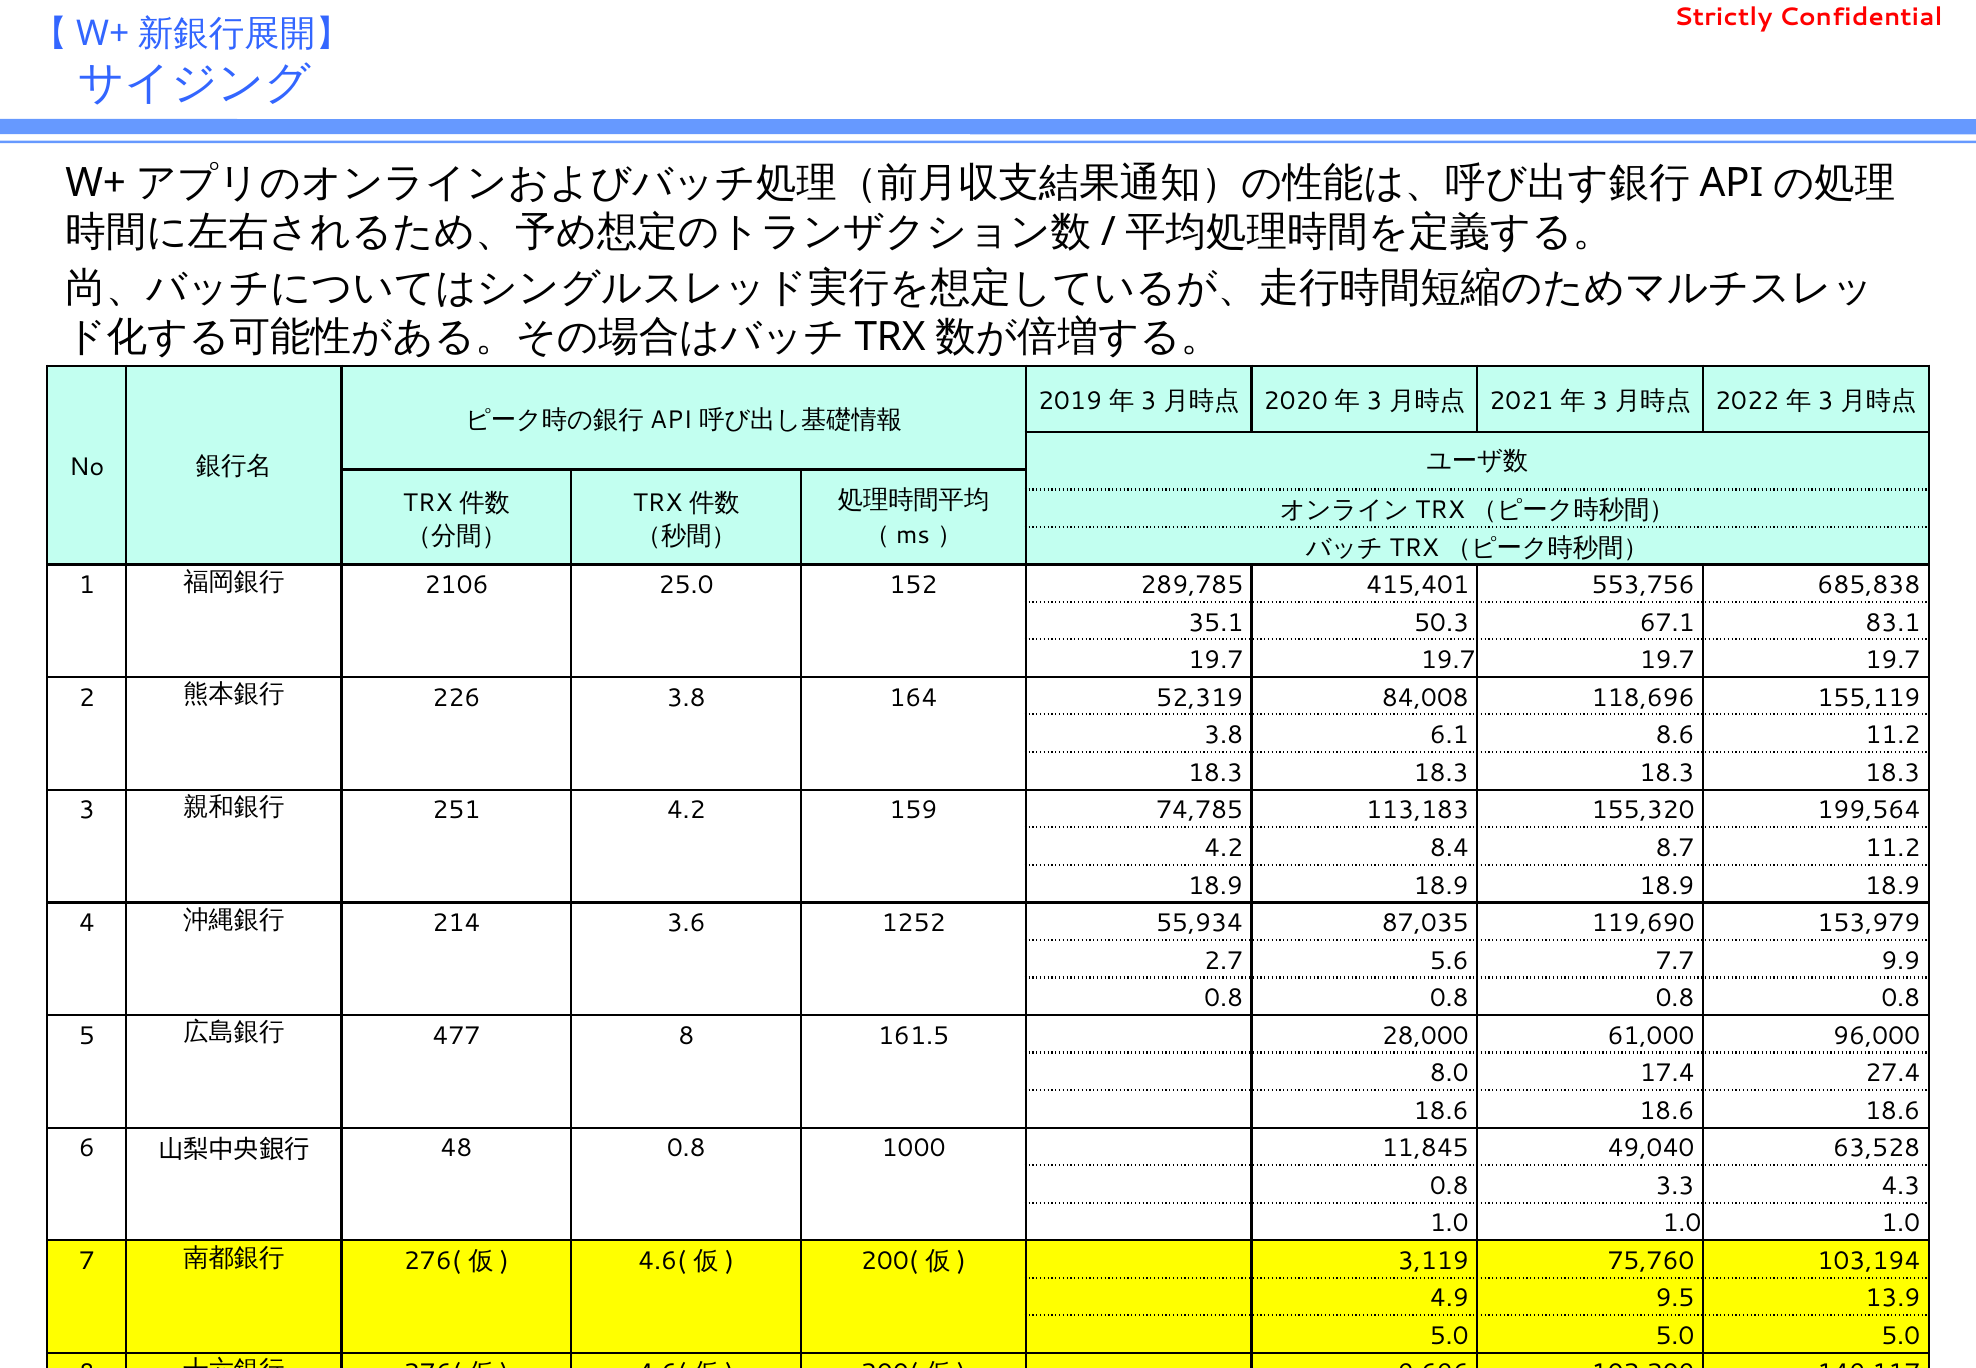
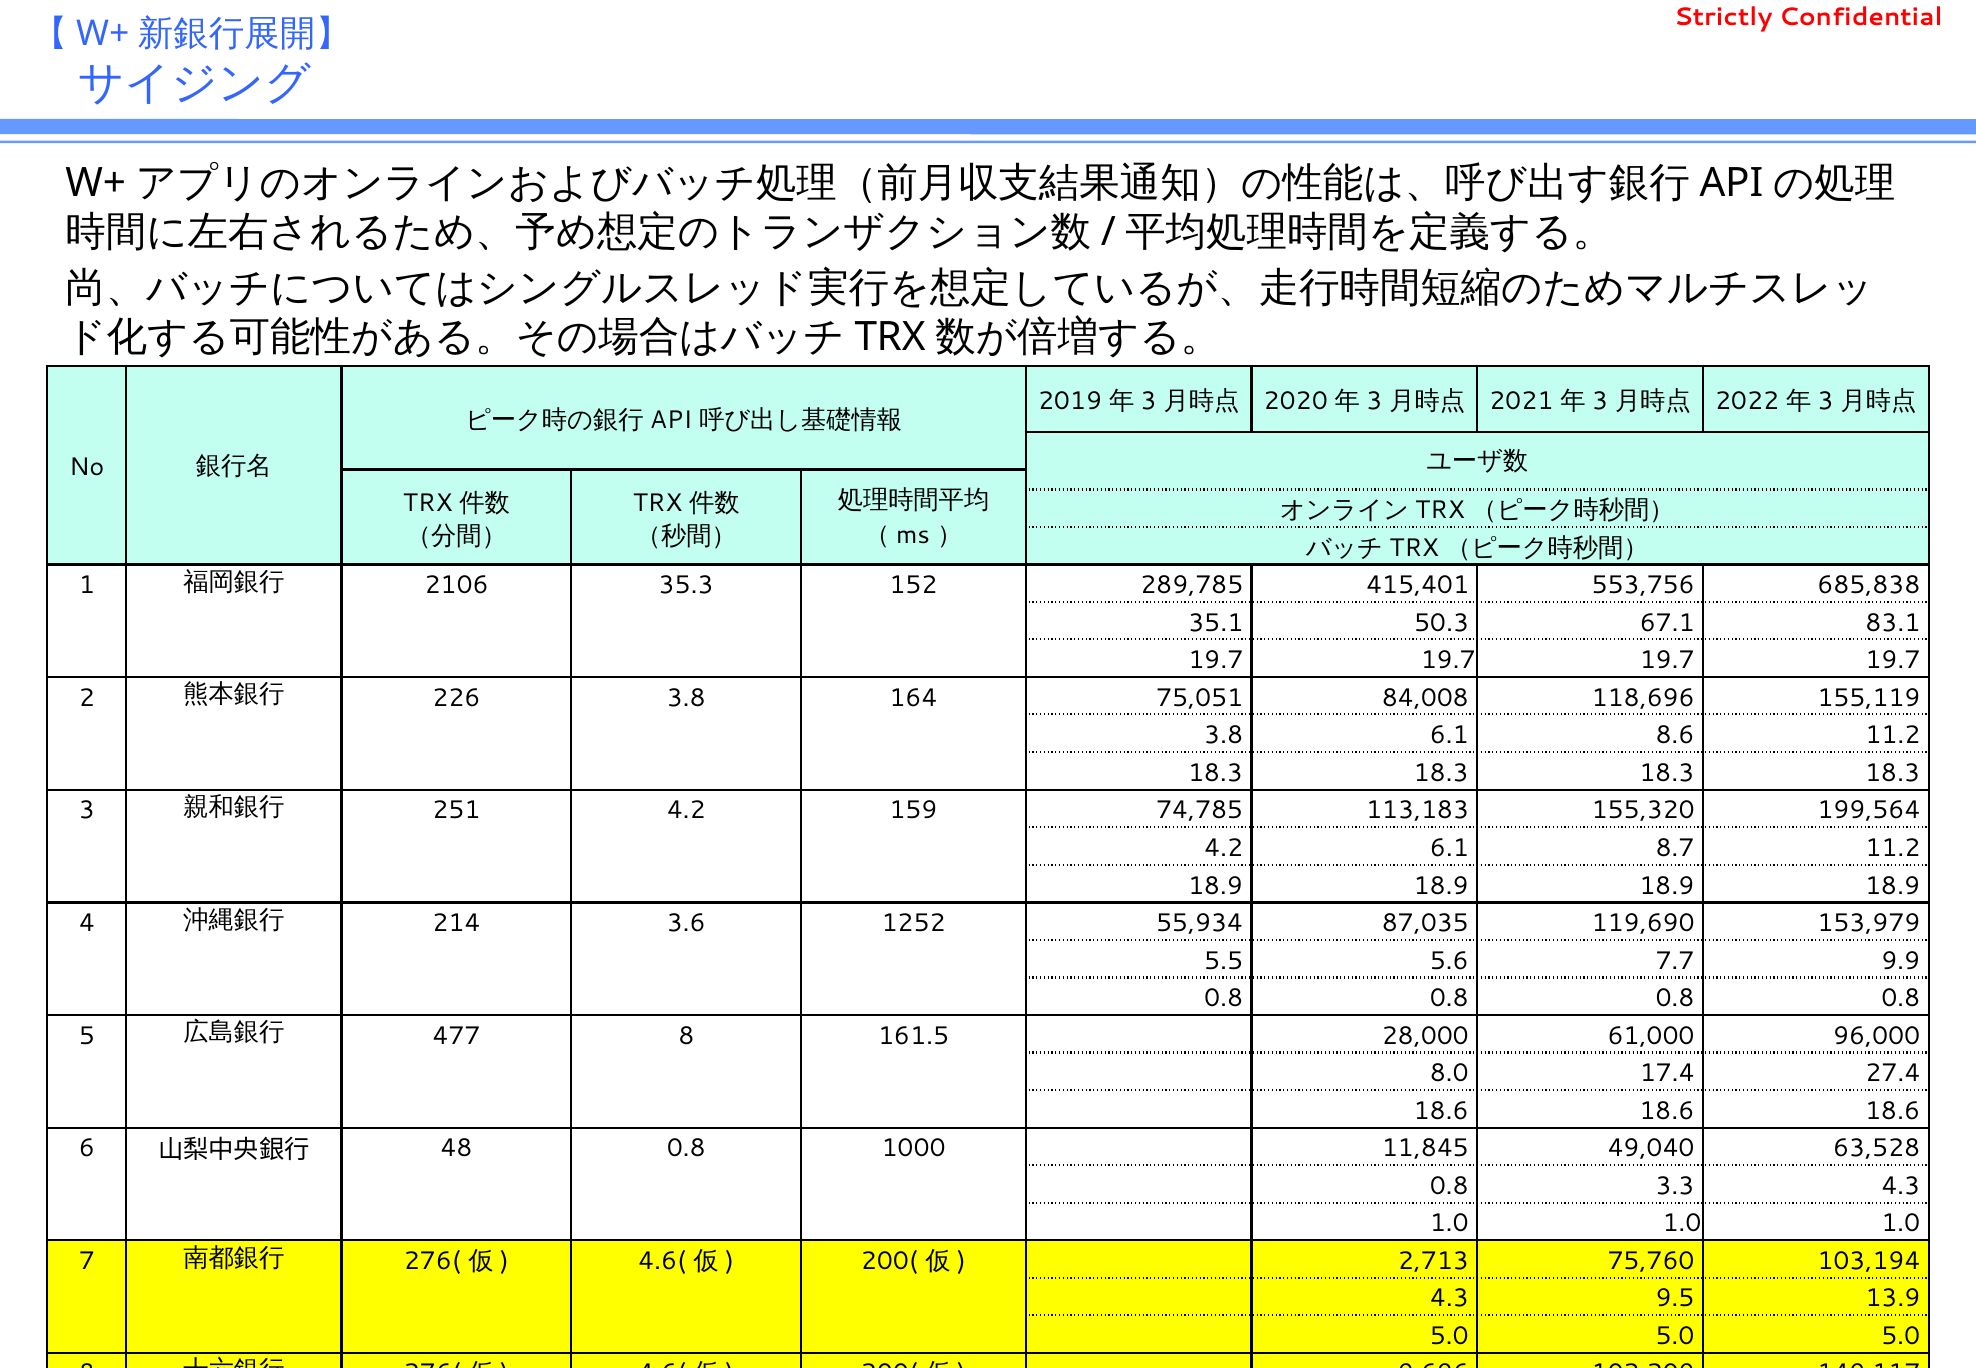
25.0: 25.0 -> 35.3
52,319: 52,319 -> 75,051
4.2 8.4: 8.4 -> 6.1
2.7: 2.7 -> 5.5
3,119: 3,119 -> 2,713
4.9 at (1449, 1299): 4.9 -> 4.3
